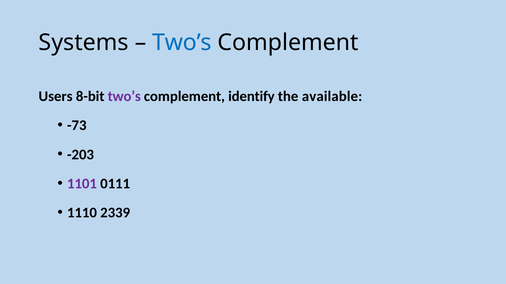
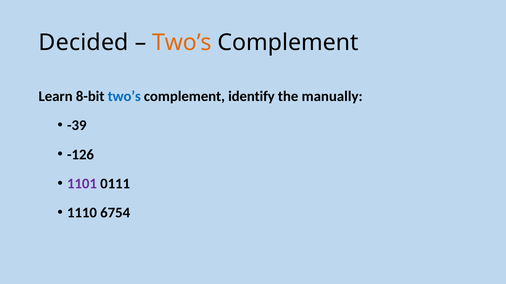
Systems: Systems -> Decided
Two’s at (182, 43) colour: blue -> orange
Users: Users -> Learn
two’s at (124, 96) colour: purple -> blue
available: available -> manually
-73: -73 -> -39
-203: -203 -> -126
2339: 2339 -> 6754
